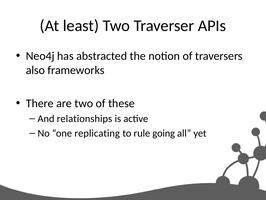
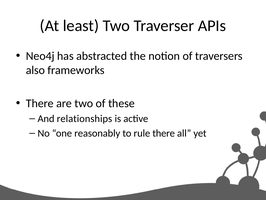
replicating: replicating -> reasonably
rule going: going -> there
